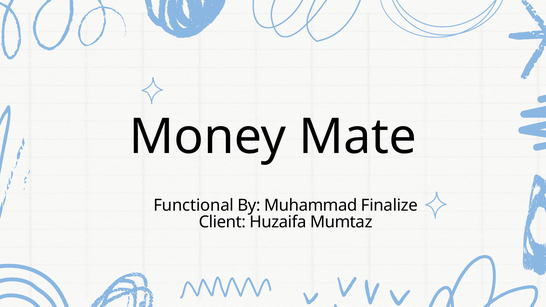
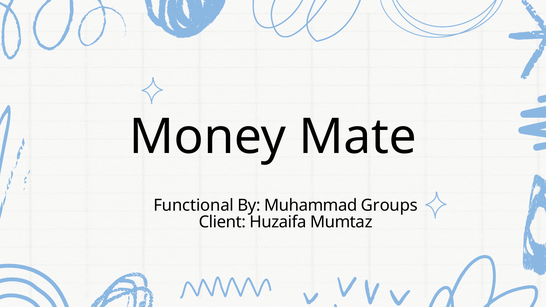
Finalize: Finalize -> Groups
